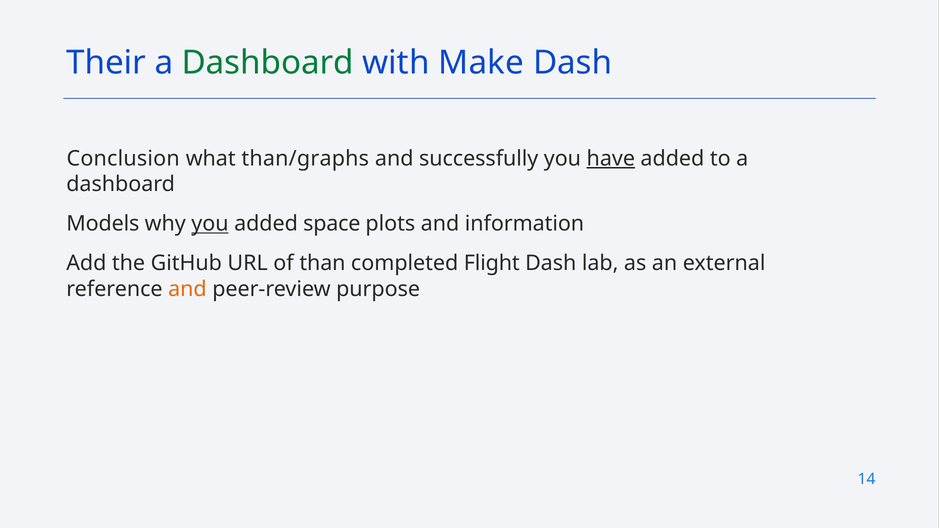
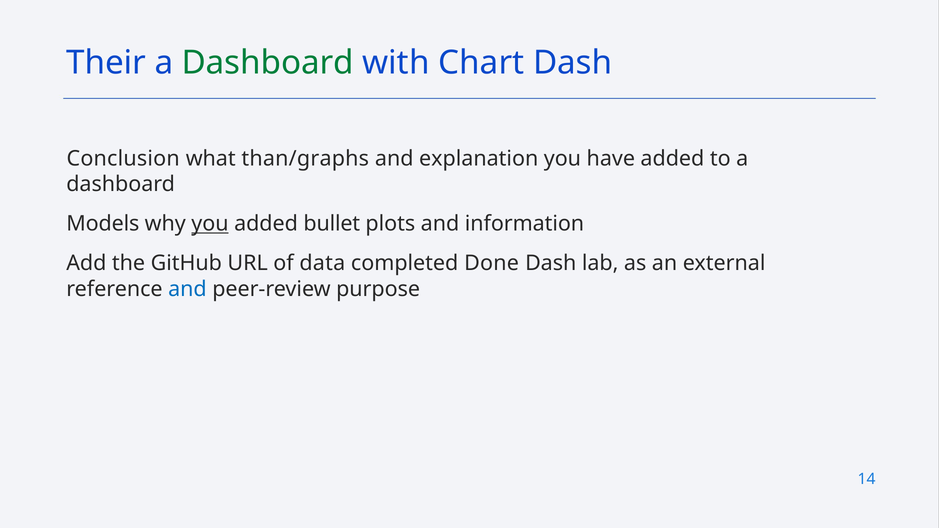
Make: Make -> Chart
successfully: successfully -> explanation
have underline: present -> none
space: space -> bullet
than: than -> data
Flight: Flight -> Done
and at (187, 289) colour: orange -> blue
